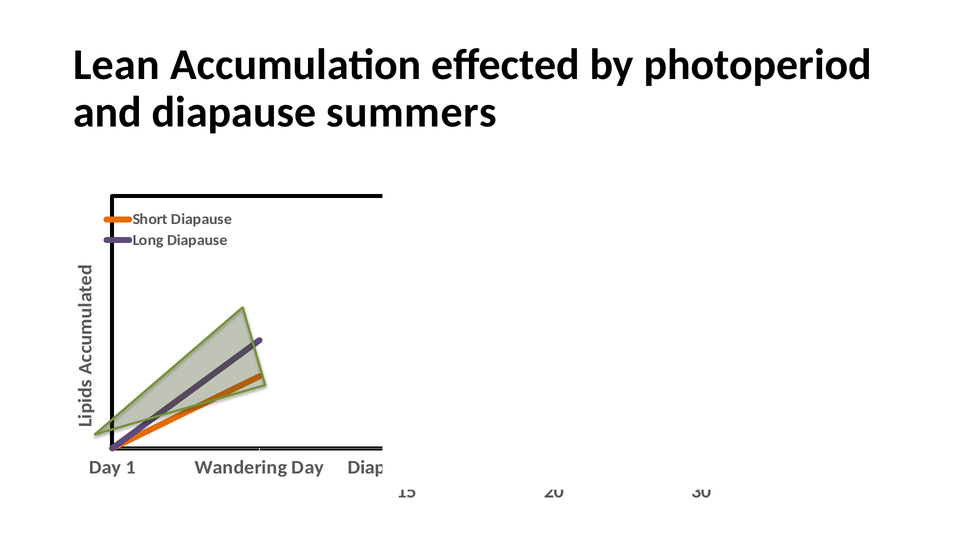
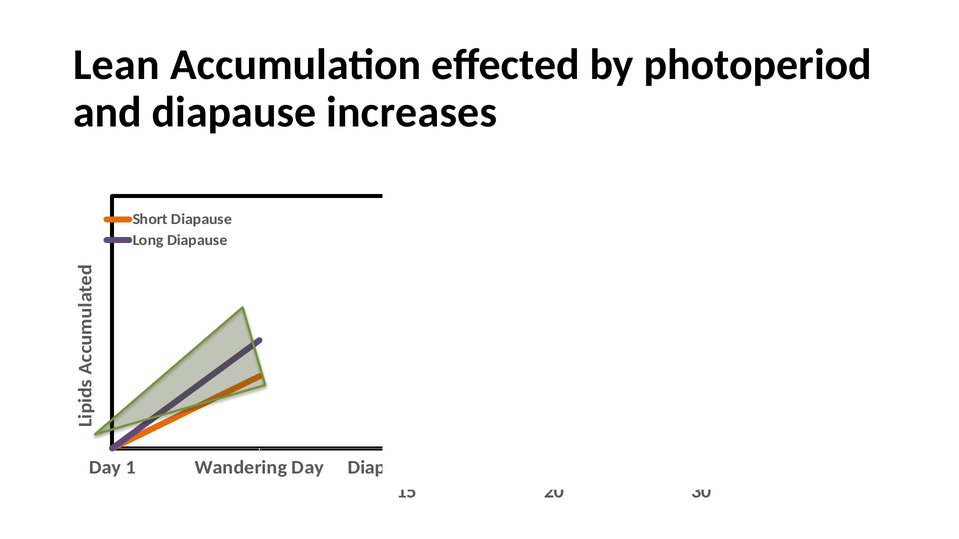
summers: summers -> increases
